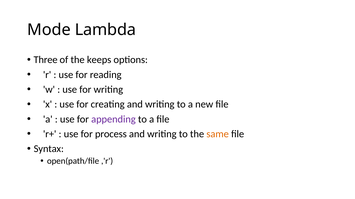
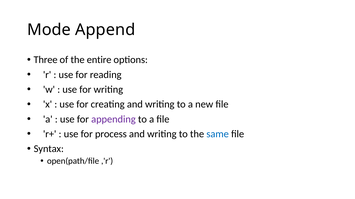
Lambda: Lambda -> Append
keeps: keeps -> entire
same colour: orange -> blue
